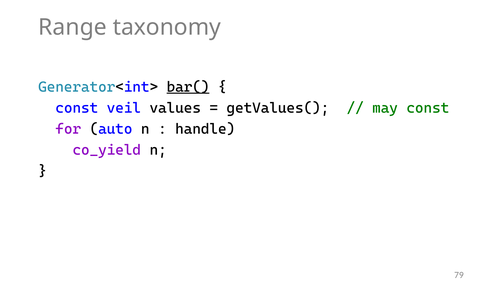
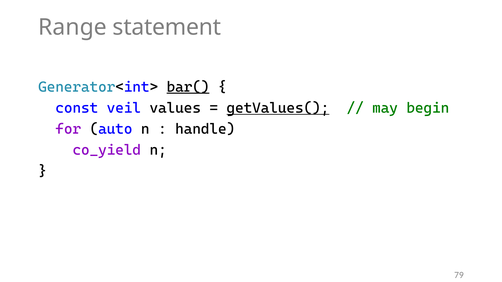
taxonomy: taxonomy -> statement
getValues( underline: none -> present
may const: const -> begin
